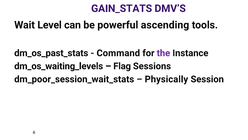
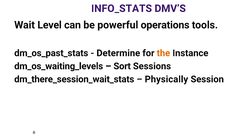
GAIN_STATS: GAIN_STATS -> INFO_STATS
ascending: ascending -> operations
Command: Command -> Determine
the colour: purple -> orange
Flag: Flag -> Sort
dm_poor_session_wait_stats: dm_poor_session_wait_stats -> dm_there_session_wait_stats
